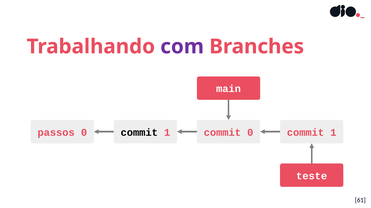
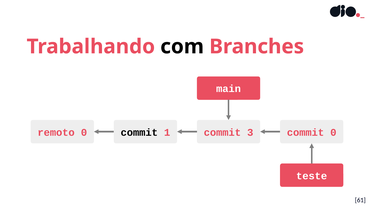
com colour: purple -> black
passos: passos -> remoto
commit 0: 0 -> 3
1 at (333, 133): 1 -> 0
